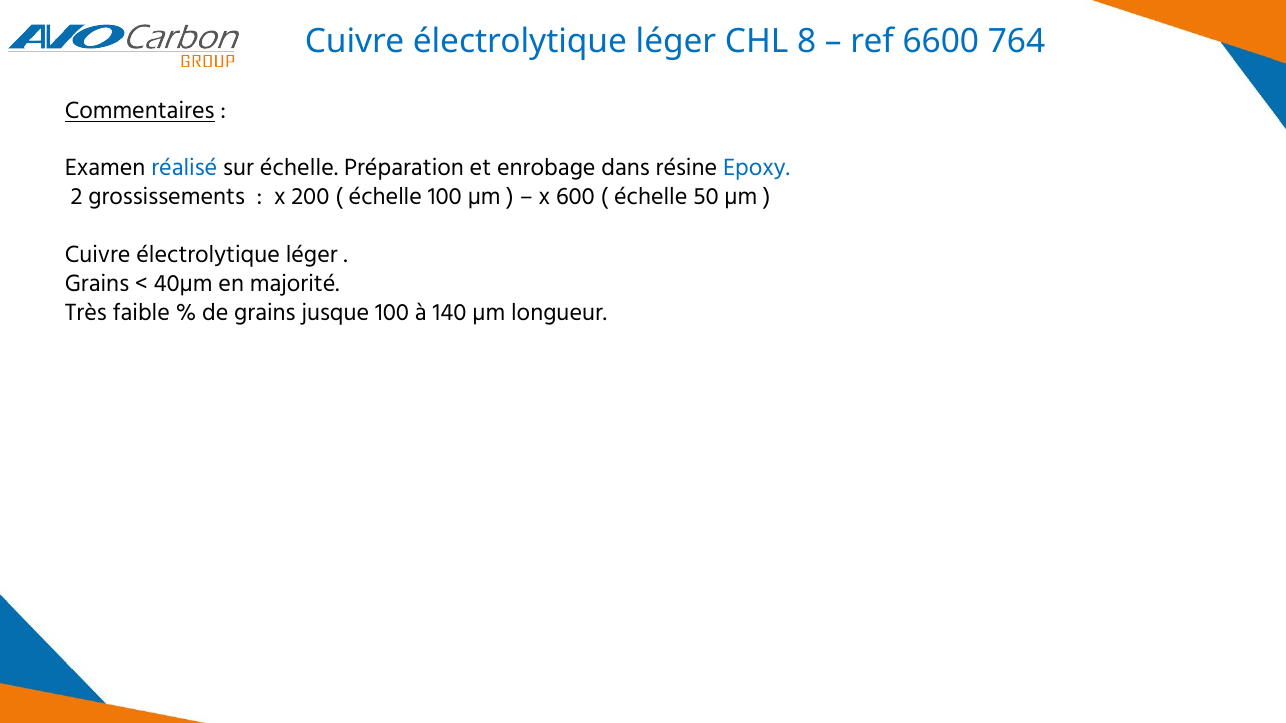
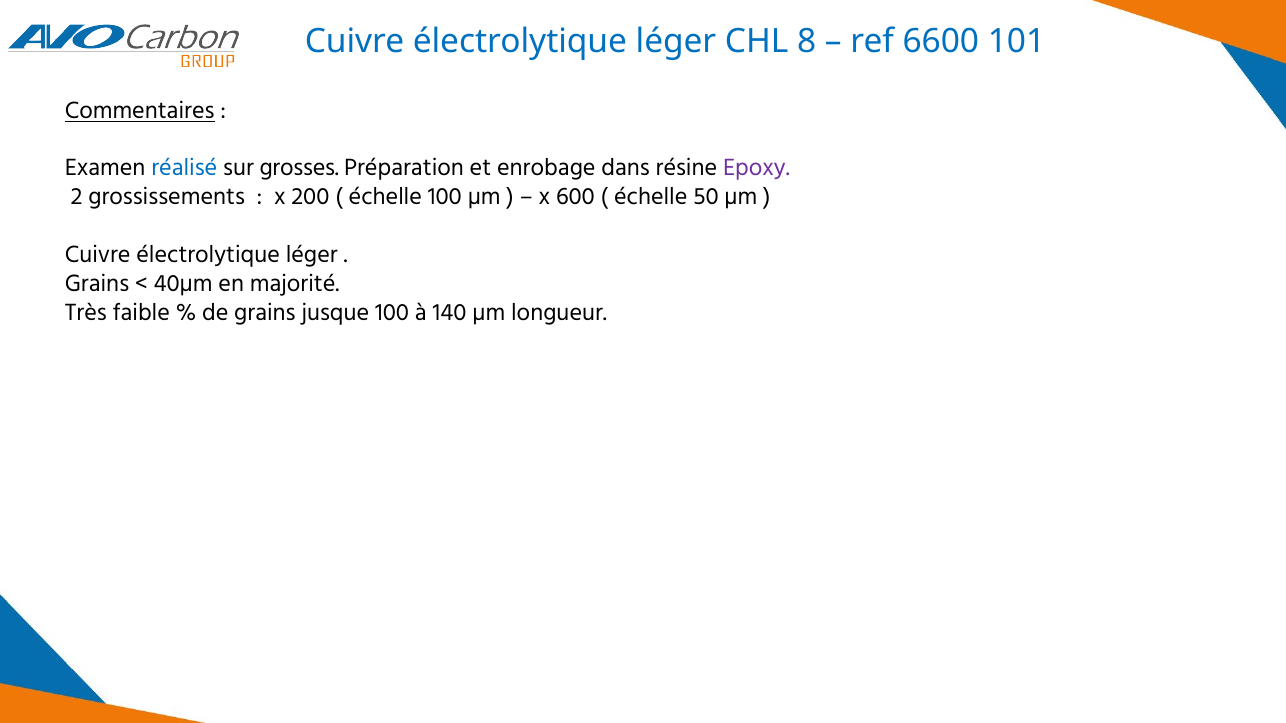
764: 764 -> 101
sur échelle: échelle -> grosses
Epoxy colour: blue -> purple
